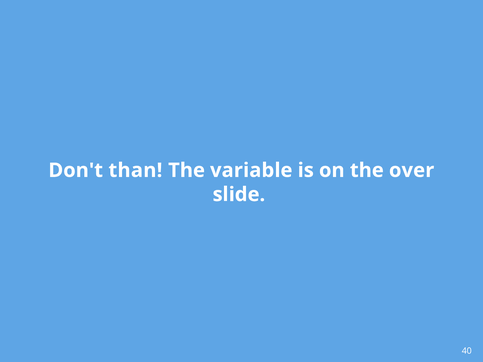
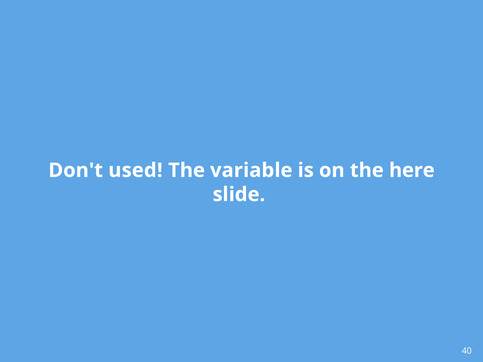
than: than -> used
over: over -> here
